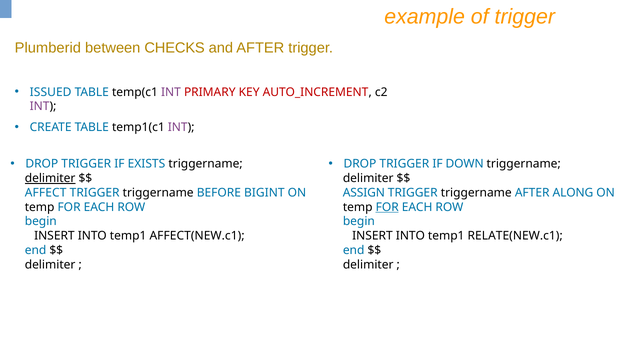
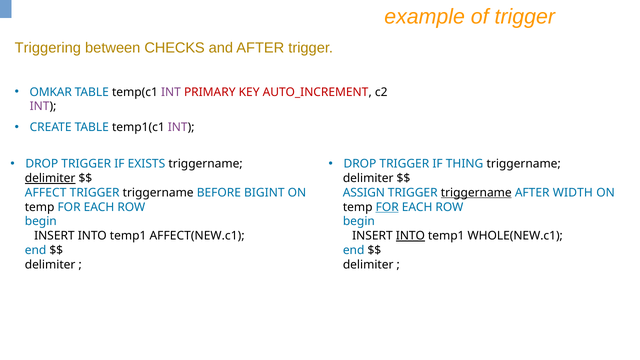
Plumberid: Plumberid -> Triggering
ISSUED: ISSUED -> OMKAR
DOWN: DOWN -> THING
triggername at (476, 193) underline: none -> present
ALONG: ALONG -> WIDTH
INTO at (410, 236) underline: none -> present
RELATE(NEW.c1: RELATE(NEW.c1 -> WHOLE(NEW.c1
